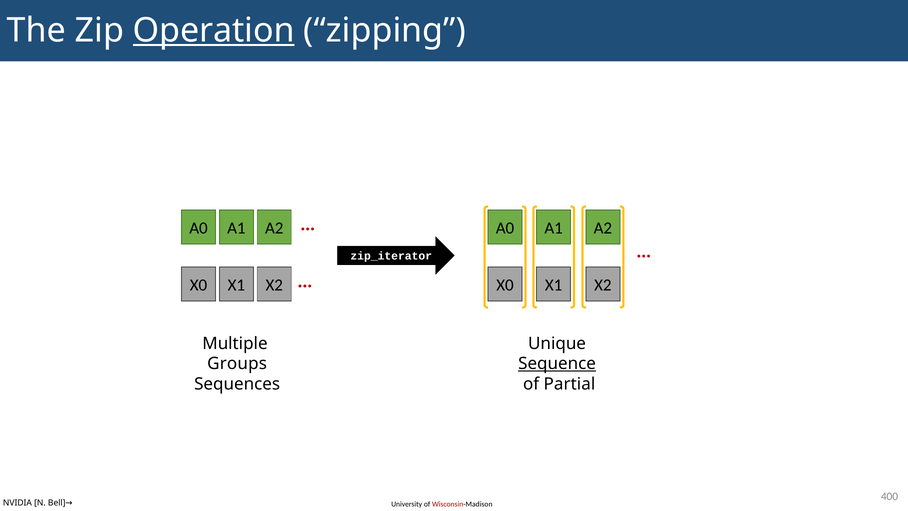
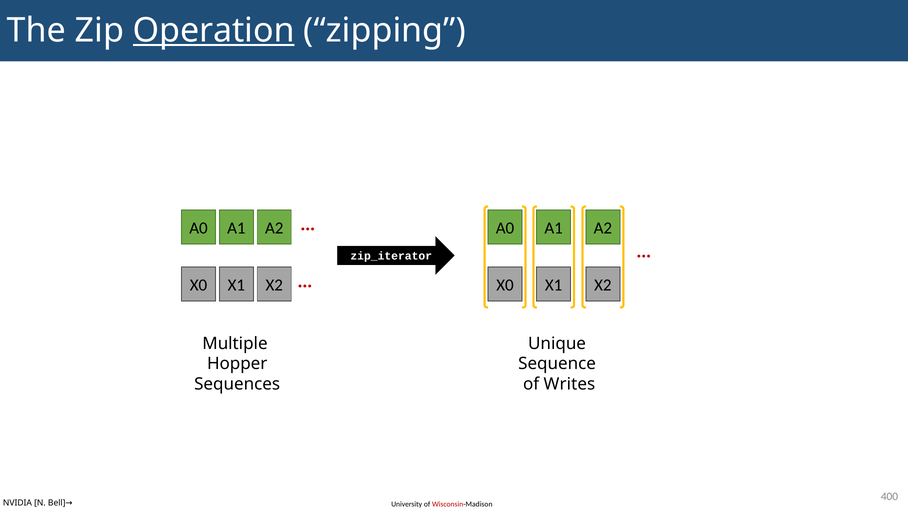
Groups: Groups -> Hopper
Sequence underline: present -> none
Partial: Partial -> Writes
